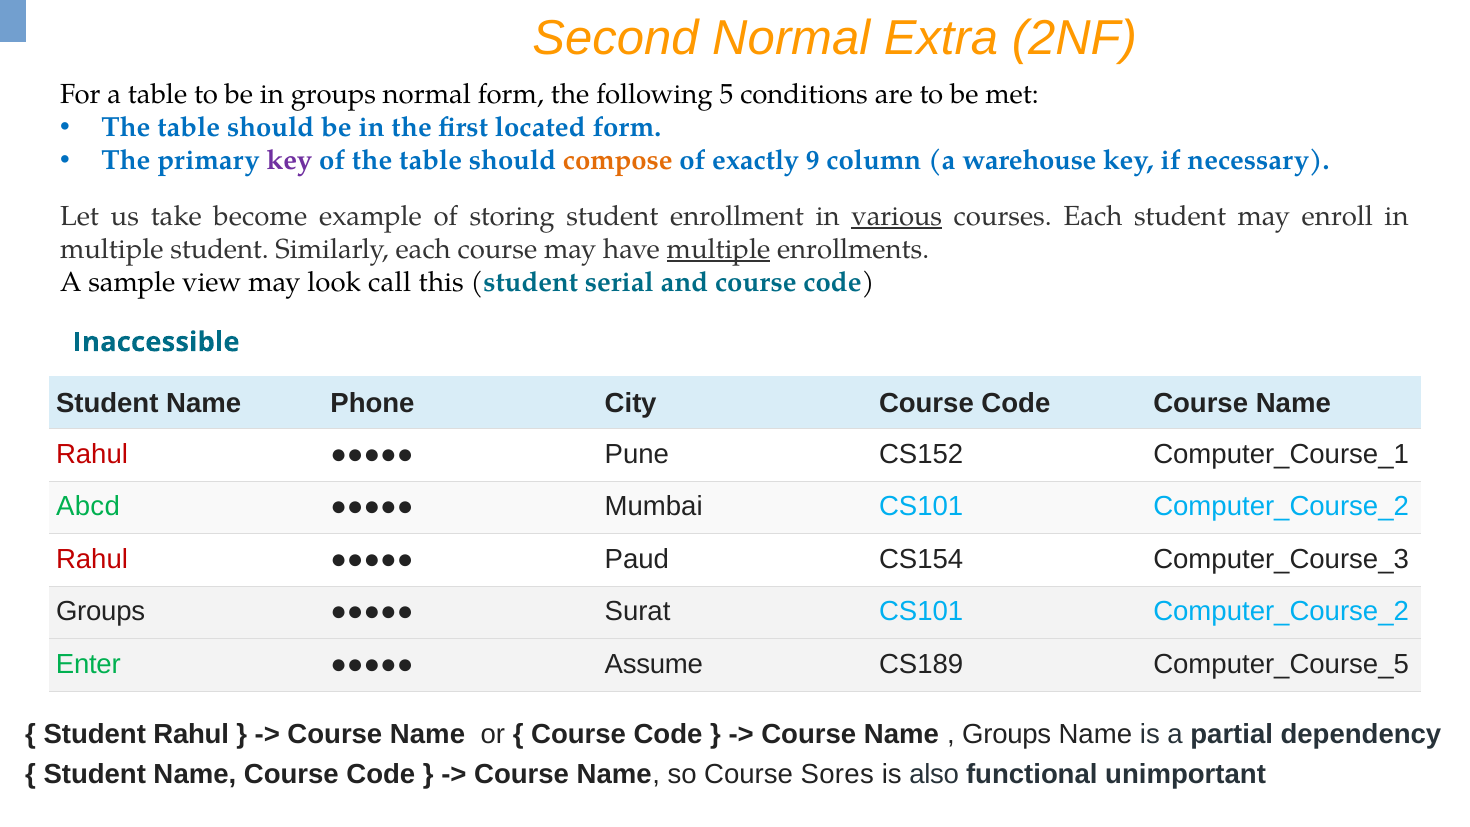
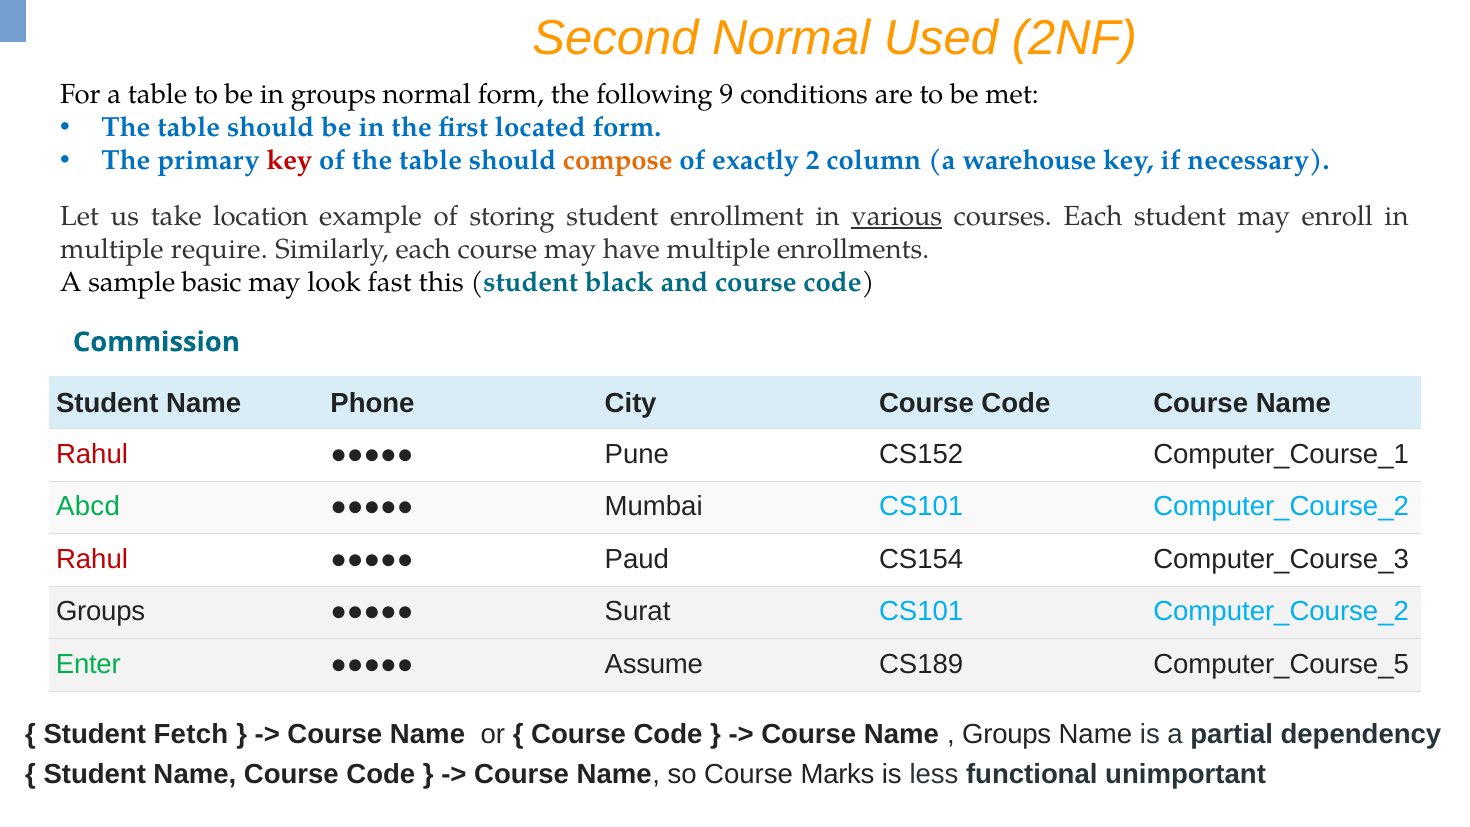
Extra: Extra -> Used
5: 5 -> 9
key at (289, 161) colour: purple -> red
9: 9 -> 2
become: become -> location
multiple student: student -> require
multiple at (718, 249) underline: present -> none
view: view -> basic
call: call -> fast
serial: serial -> black
Inaccessible: Inaccessible -> Commission
Student Rahul: Rahul -> Fetch
Sores: Sores -> Marks
also: also -> less
